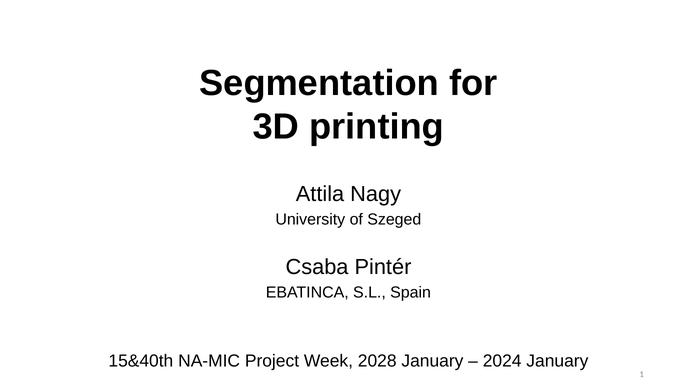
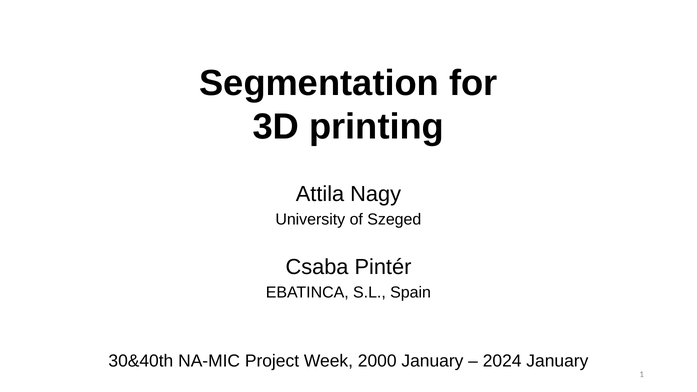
15&40th: 15&40th -> 30&40th
2028: 2028 -> 2000
